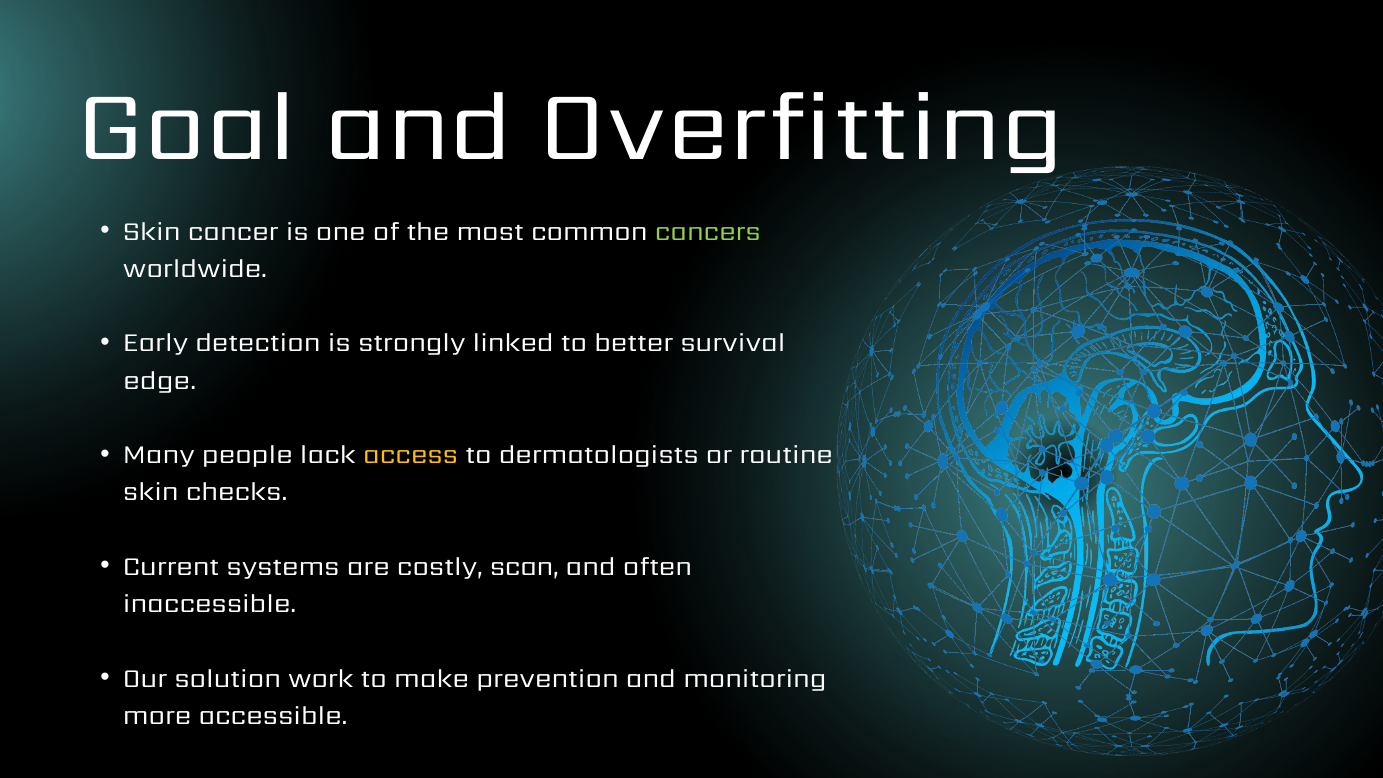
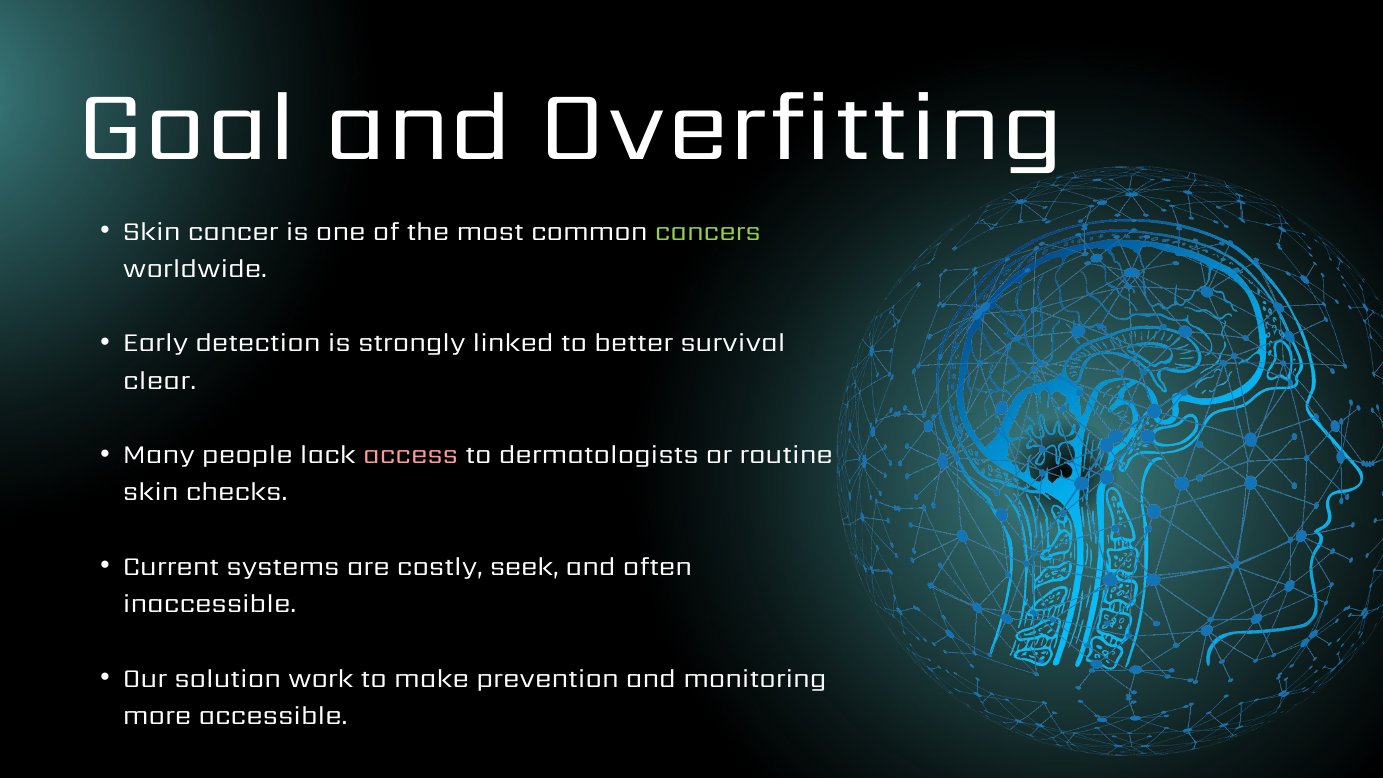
edge: edge -> clear
access colour: yellow -> pink
scan: scan -> seek
